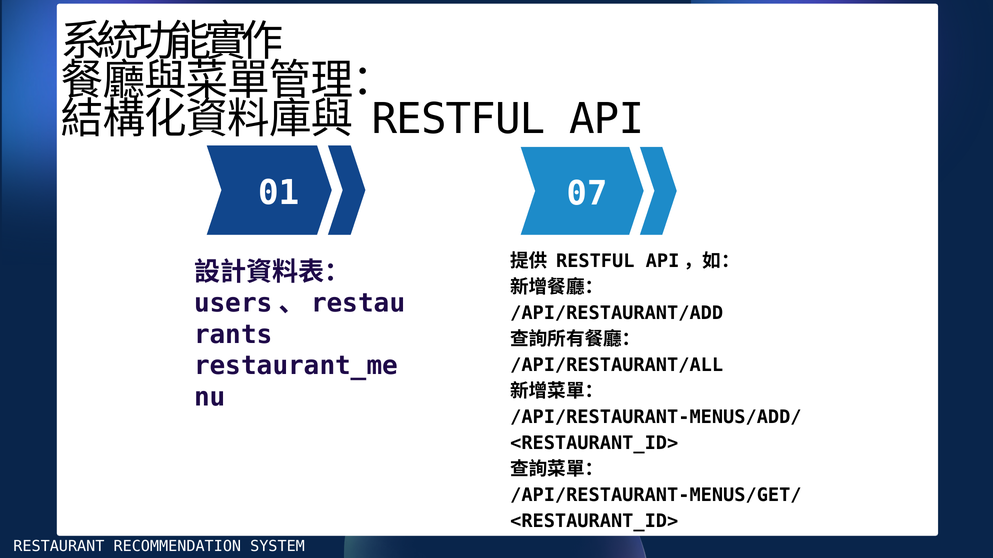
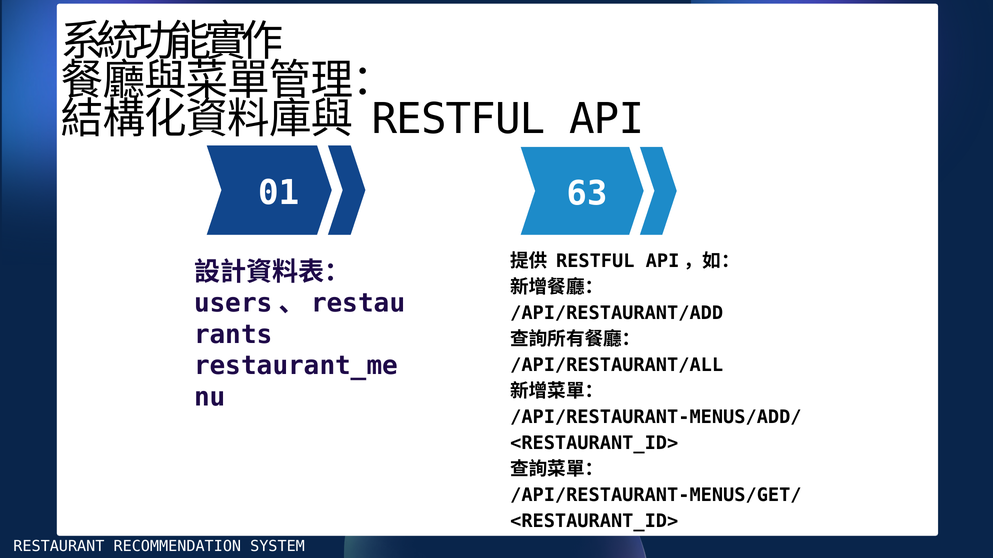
07: 07 -> 63
